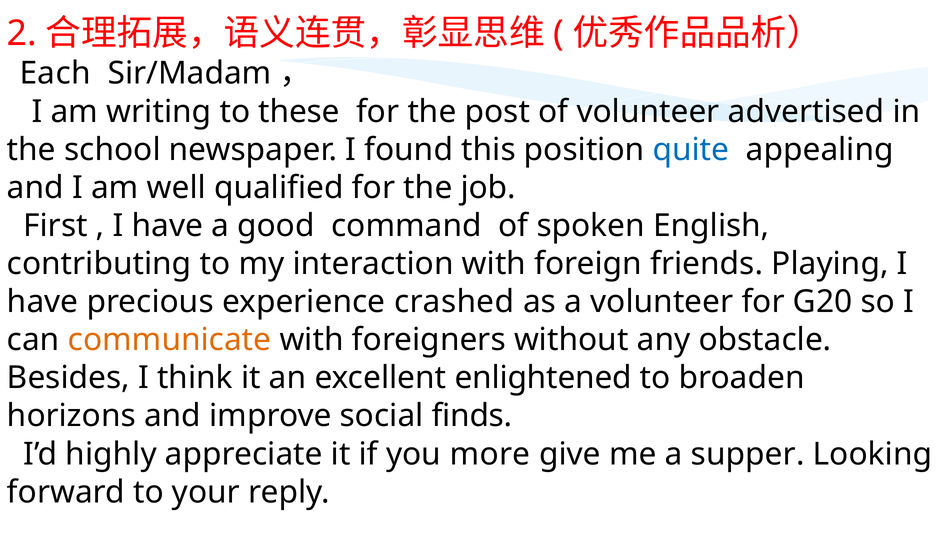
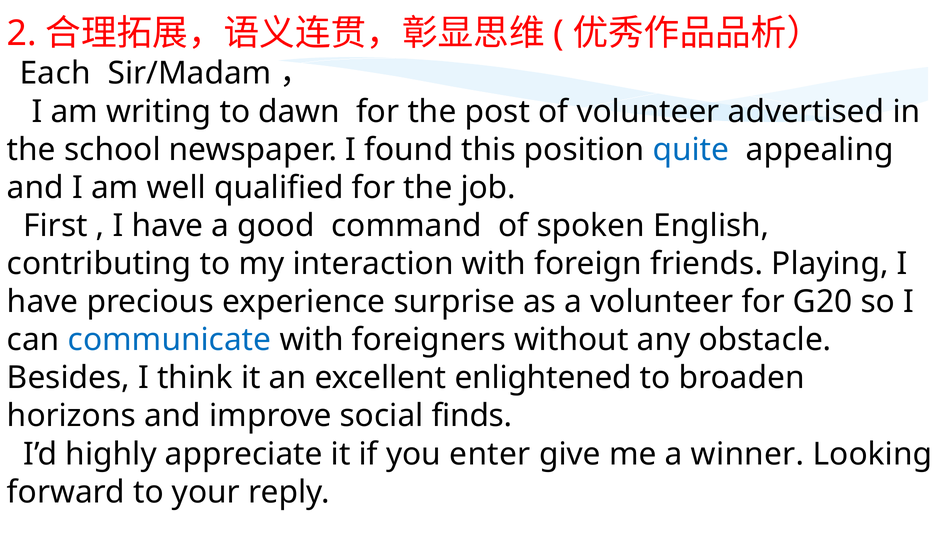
these: these -> dawn
crashed: crashed -> surprise
communicate colour: orange -> blue
more: more -> enter
supper: supper -> winner
